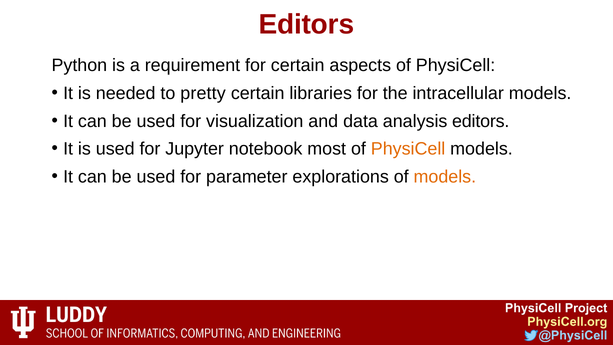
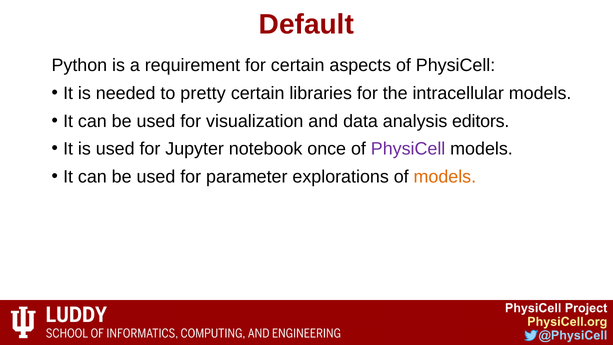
Editors at (307, 25): Editors -> Default
most: most -> once
PhysiCell at (408, 149) colour: orange -> purple
